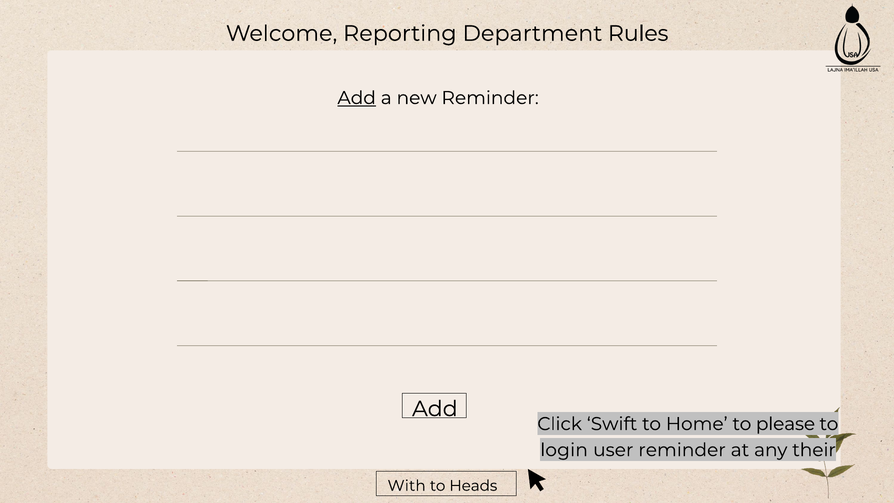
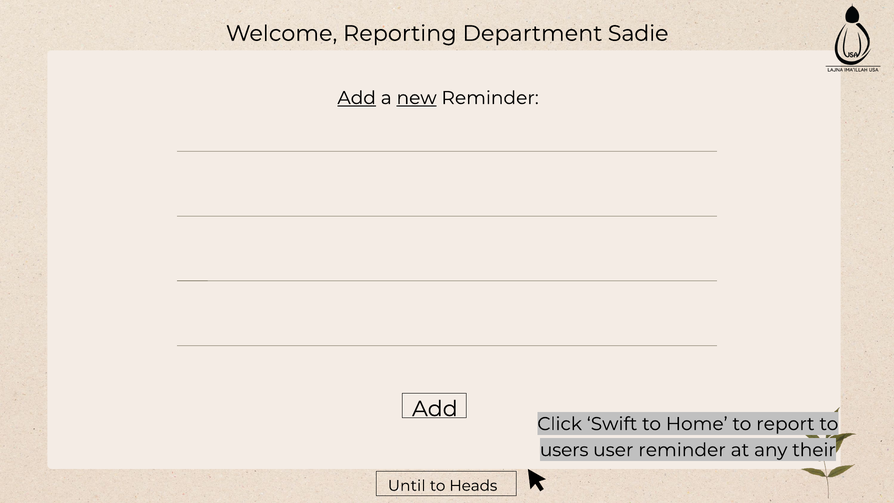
Rules: Rules -> Sadie
new underline: none -> present
please: please -> report
login: login -> users
With: With -> Until
